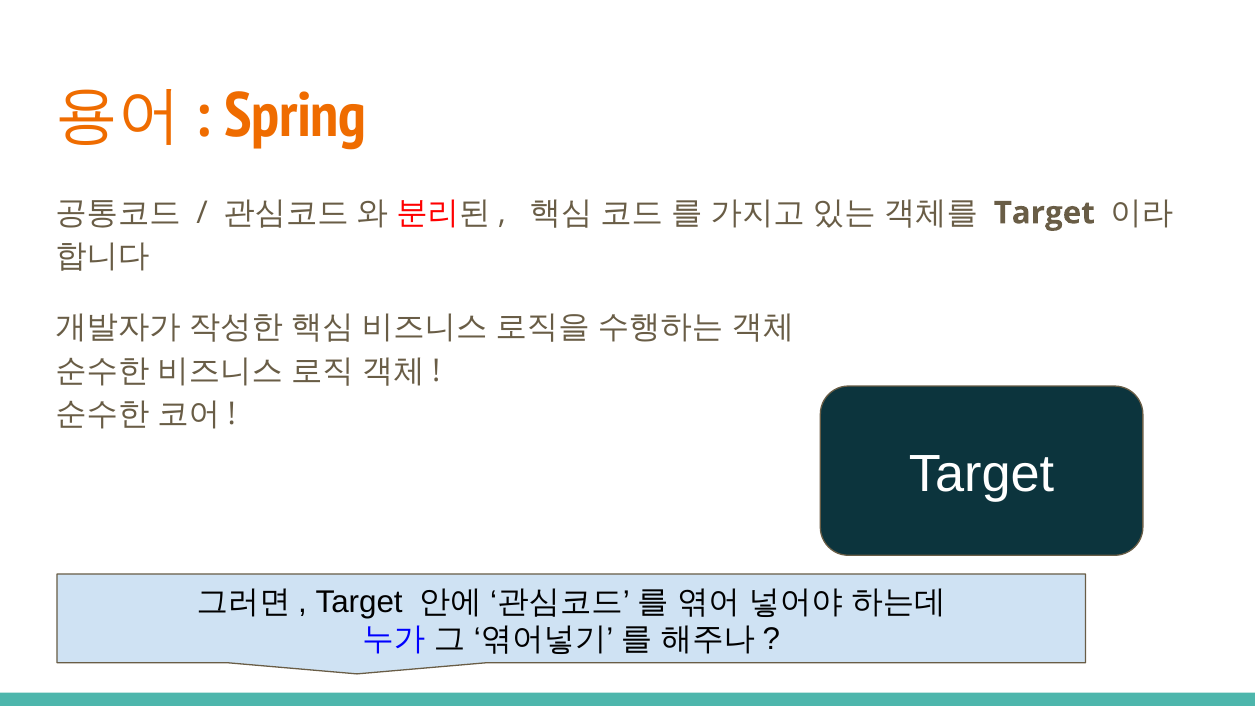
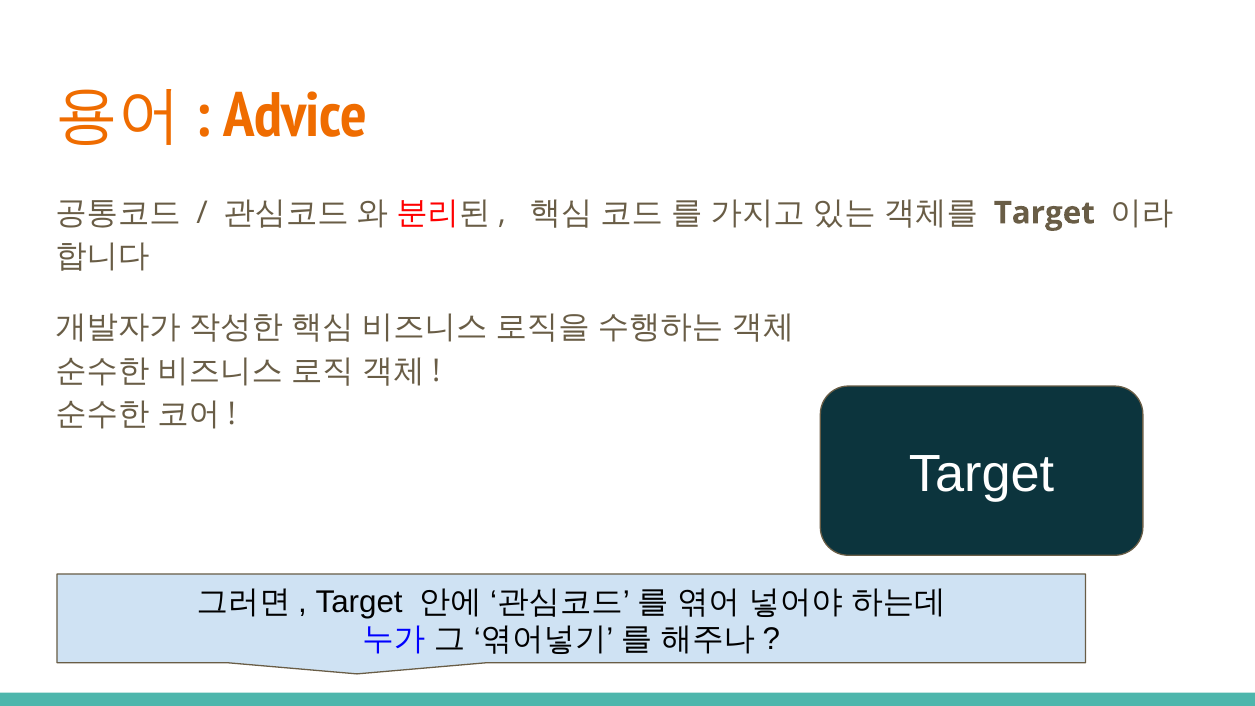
Spring: Spring -> Advice
